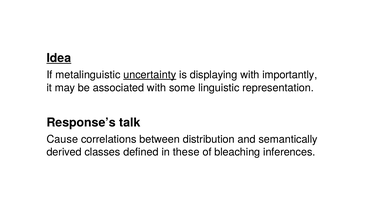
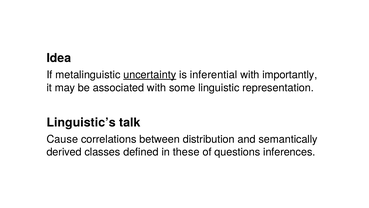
Idea underline: present -> none
displaying: displaying -> inferential
Response’s: Response’s -> Linguistic’s
bleaching: bleaching -> questions
